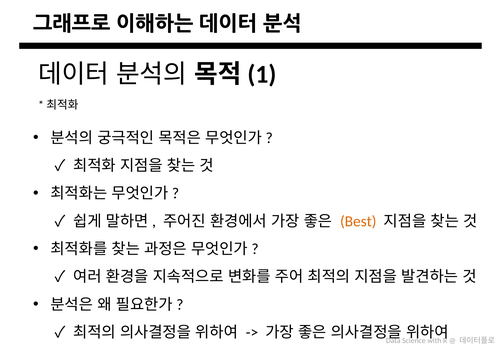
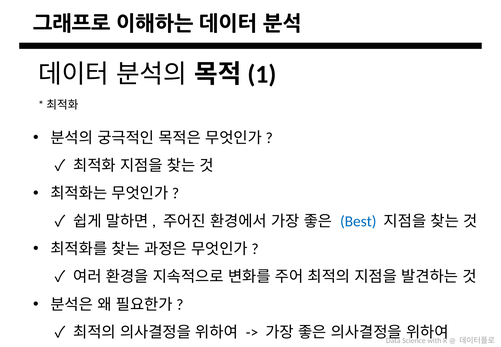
Best colour: orange -> blue
